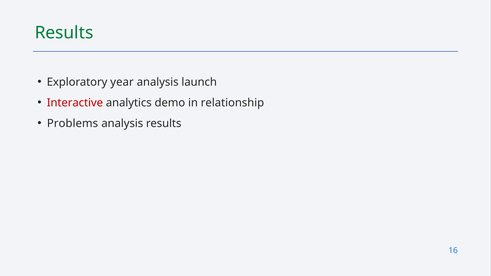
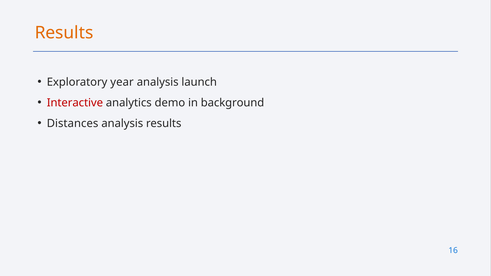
Results at (64, 33) colour: green -> orange
relationship: relationship -> background
Problems: Problems -> Distances
